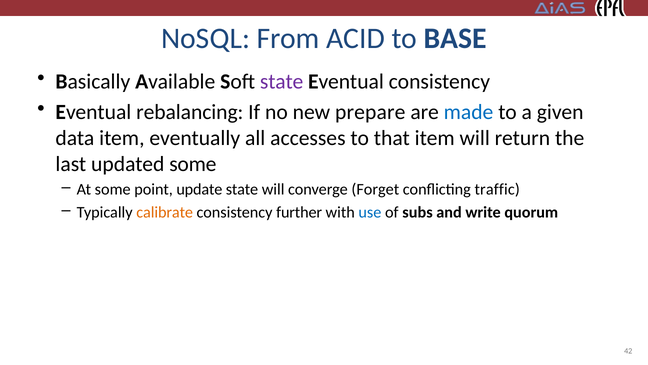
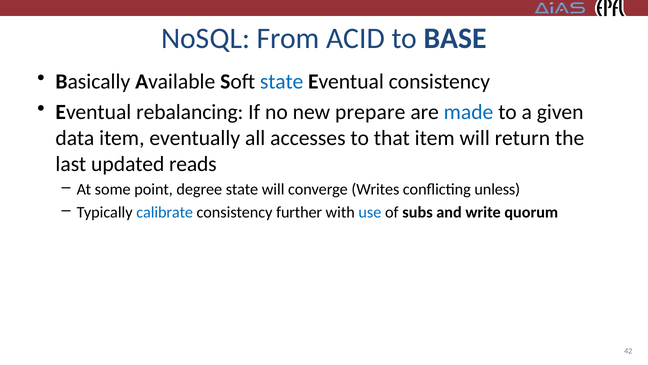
state at (282, 82) colour: purple -> blue
updated some: some -> reads
update: update -> degree
Forget: Forget -> Writes
traffic: traffic -> unless
calibrate colour: orange -> blue
